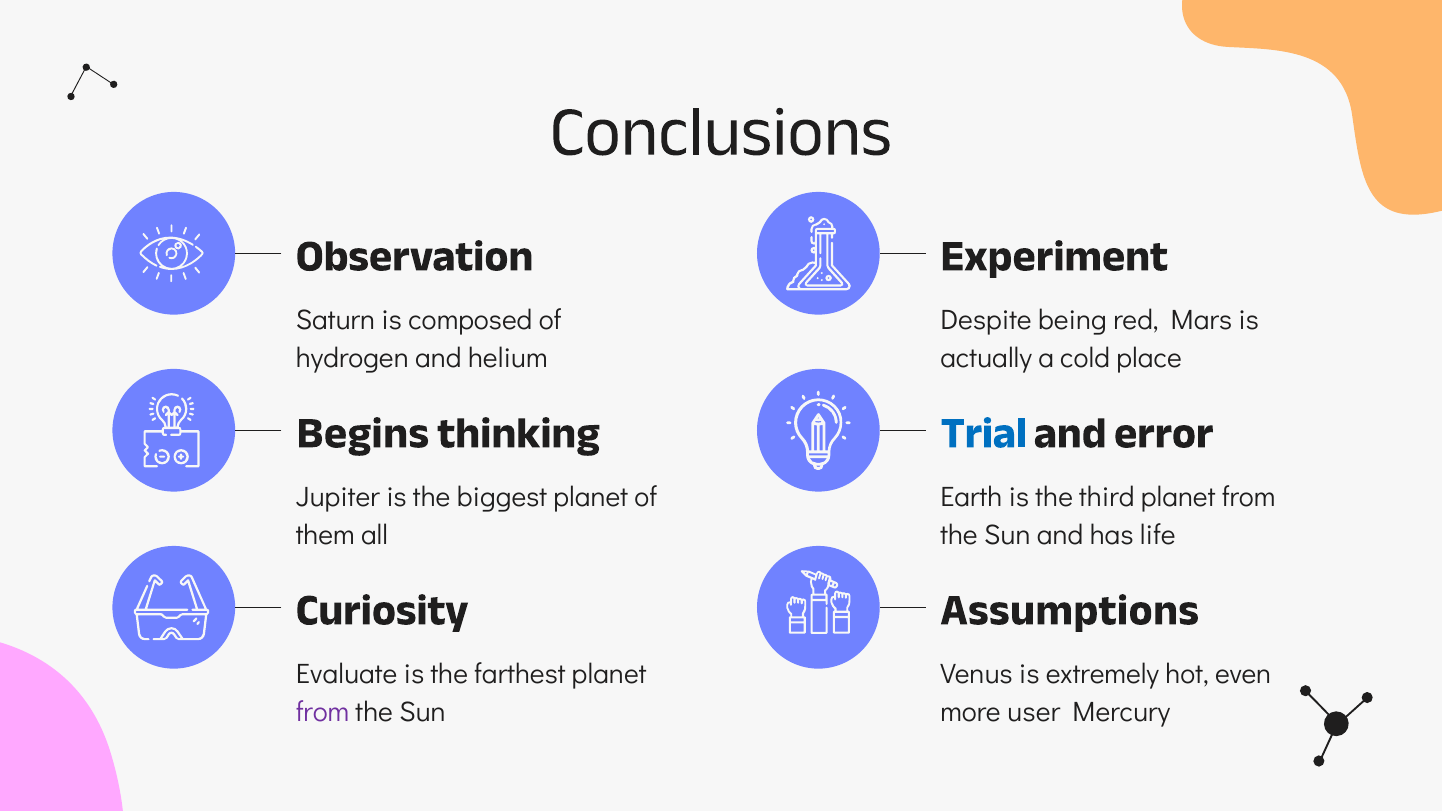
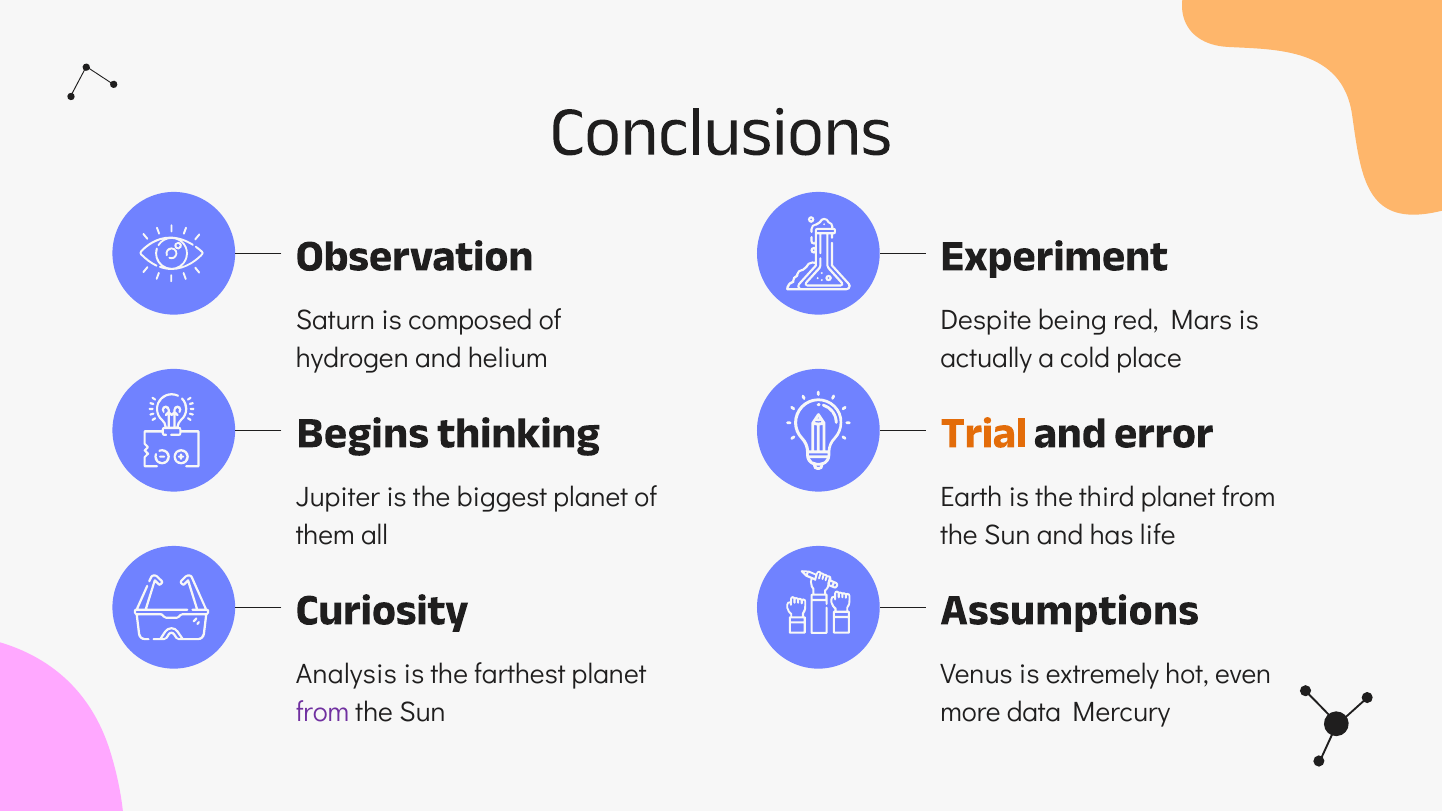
Trial colour: blue -> orange
Evaluate: Evaluate -> Analysis
user: user -> data
